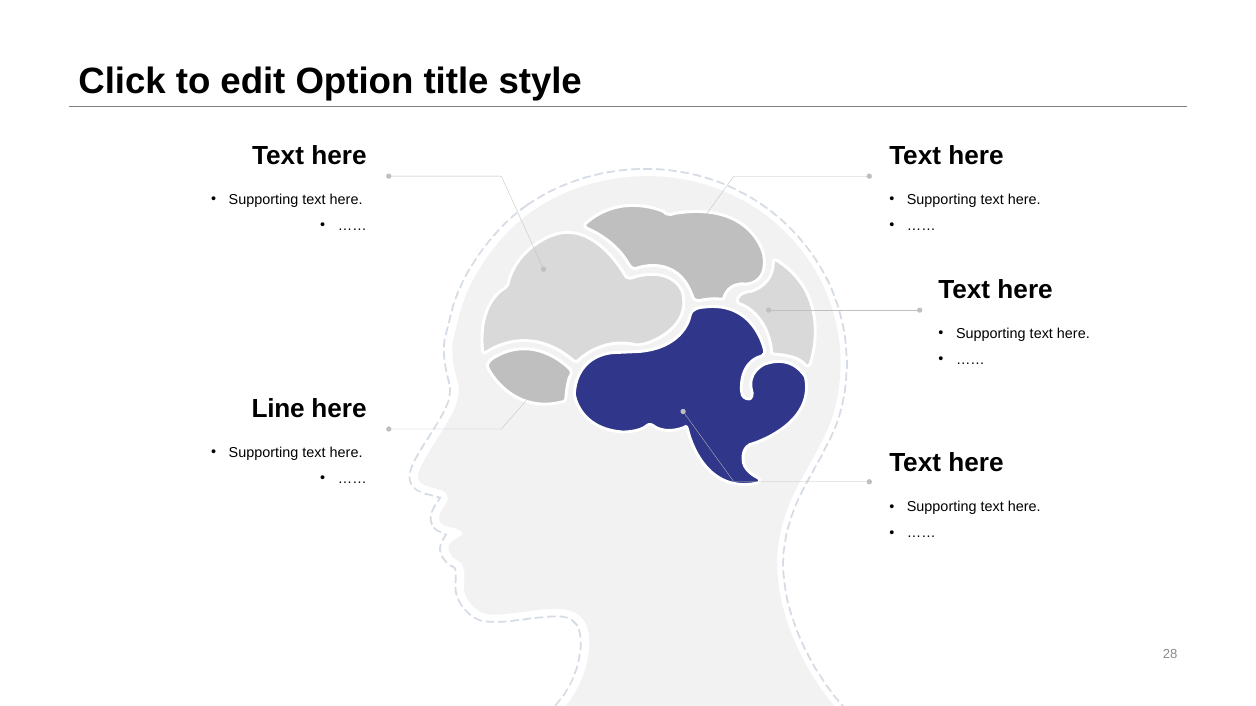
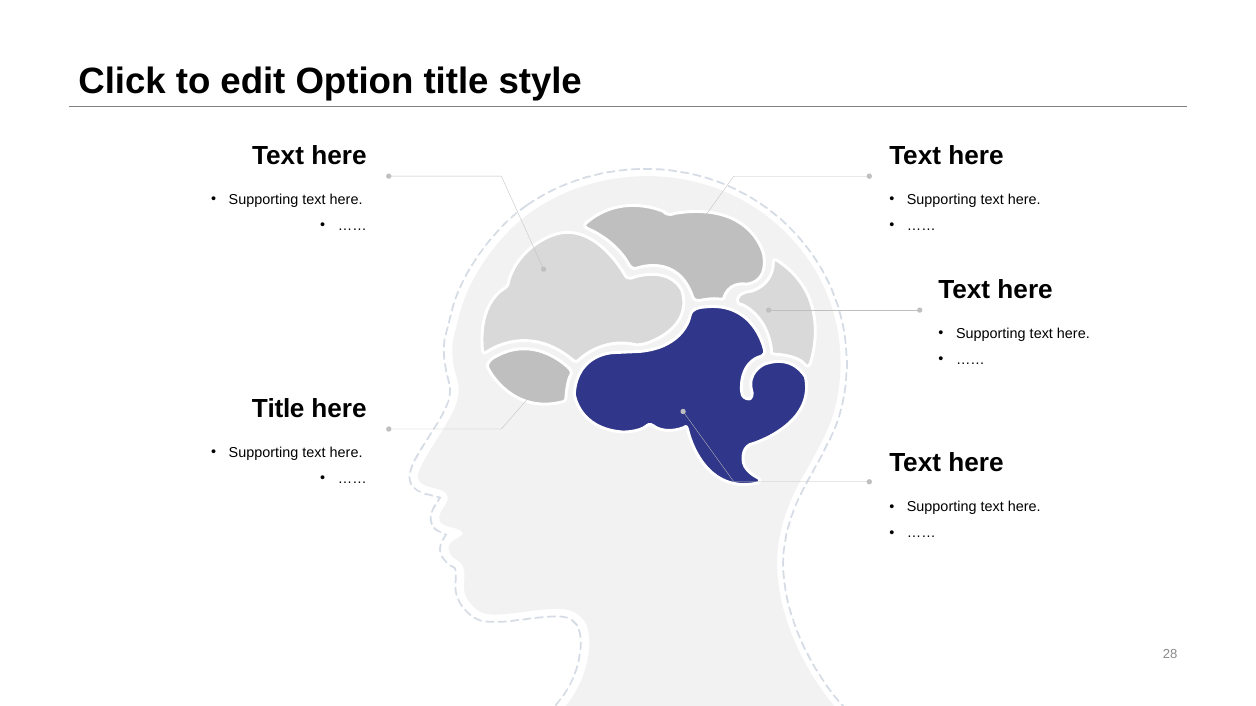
Line at (278, 409): Line -> Title
